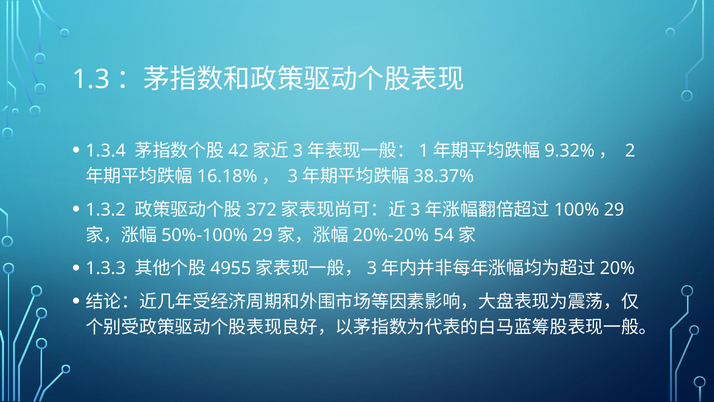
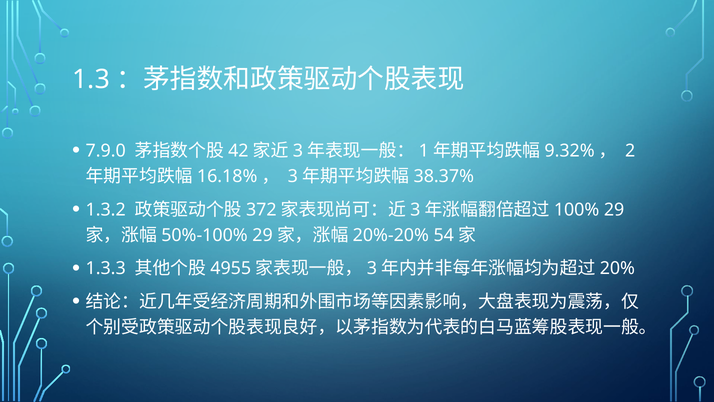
1.3.4: 1.3.4 -> 7.9.0
